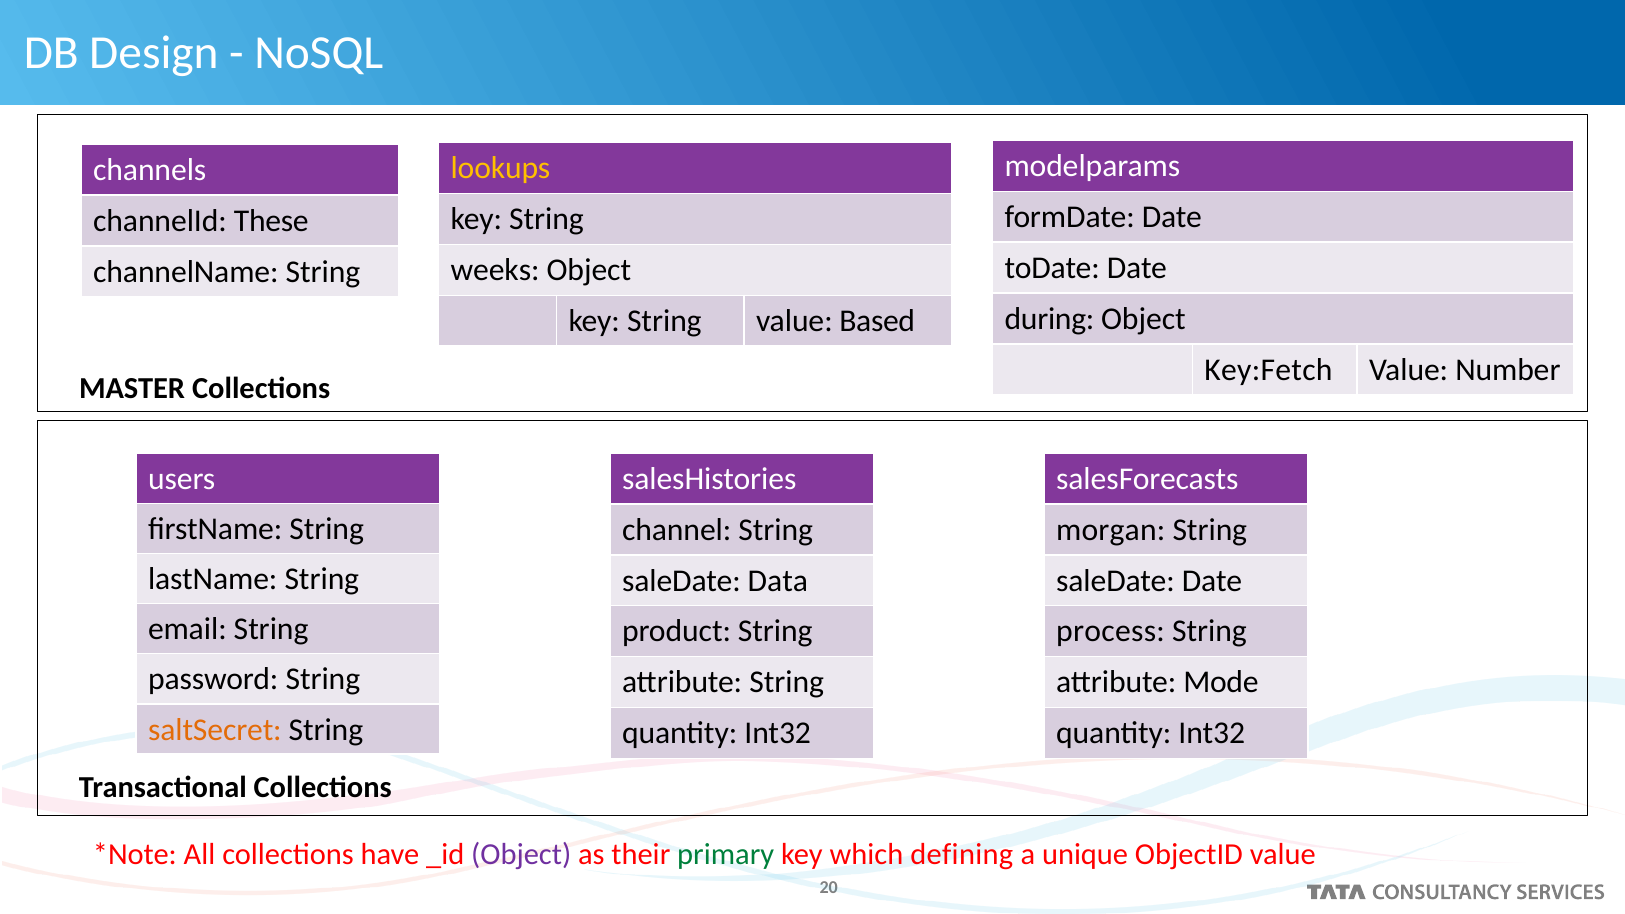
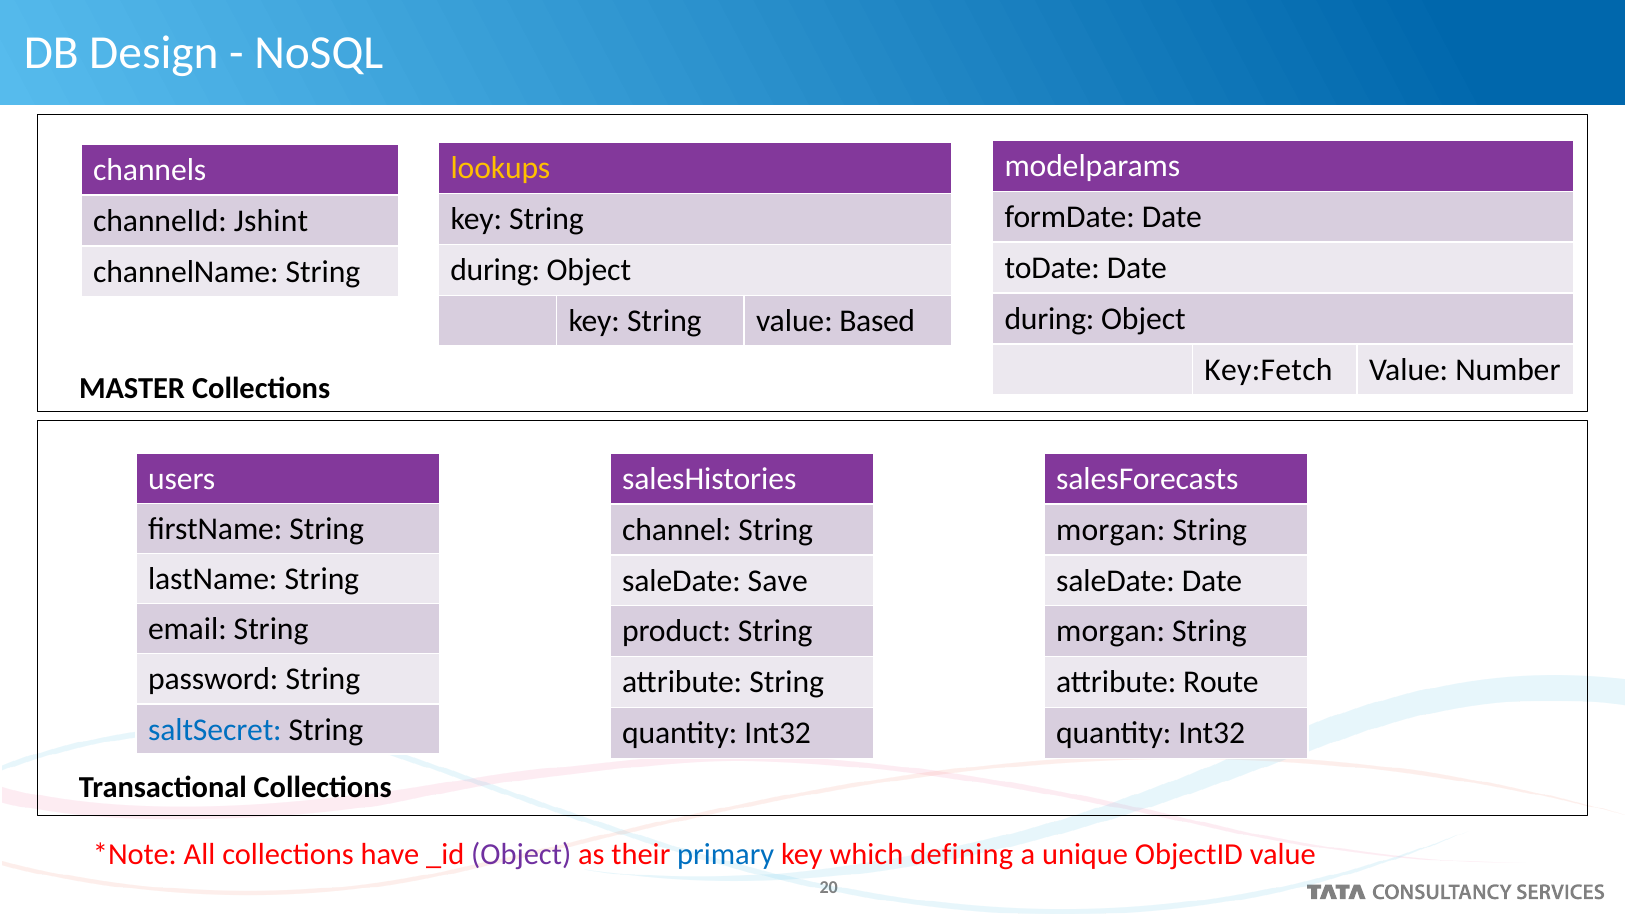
These: These -> Jshint
weeks at (495, 270): weeks -> during
Data: Data -> Save
process at (1111, 631): process -> morgan
Mode: Mode -> Route
saltSecret colour: orange -> blue
primary colour: green -> blue
